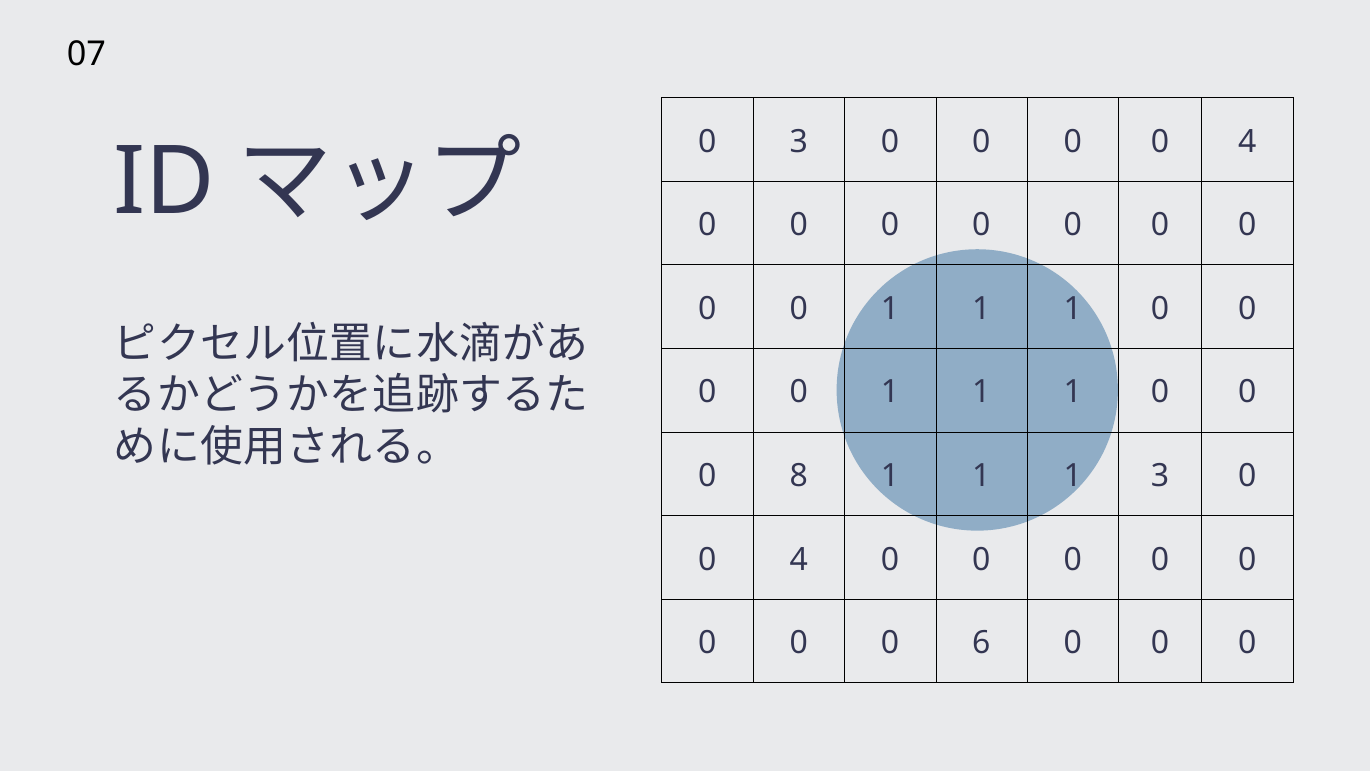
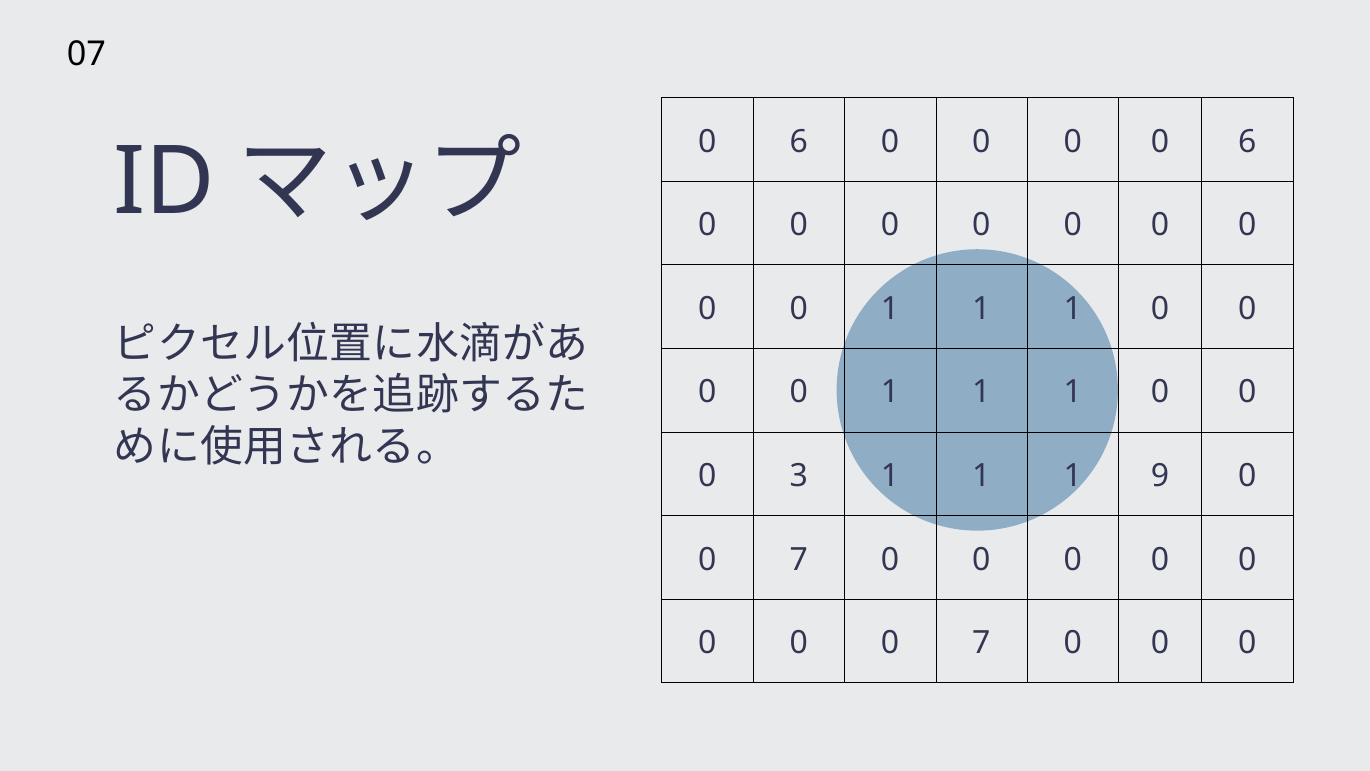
3 at (799, 142): 3 -> 6
0 0 0 4: 4 -> 6
8: 8 -> 3
1 3: 3 -> 9
4 at (799, 559): 4 -> 7
0 0 0 6: 6 -> 7
